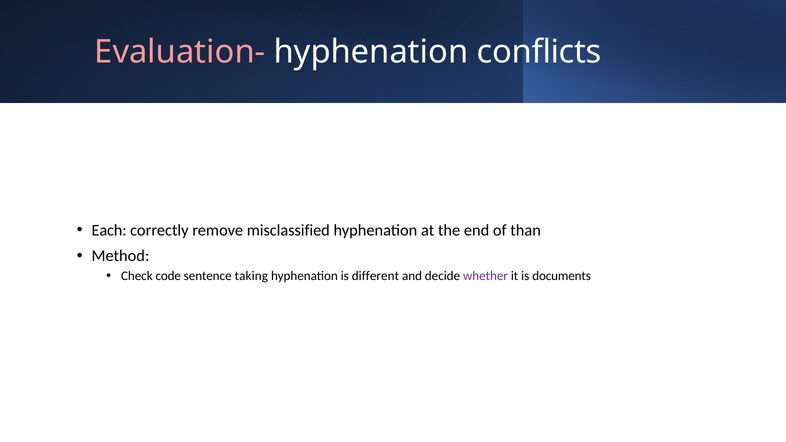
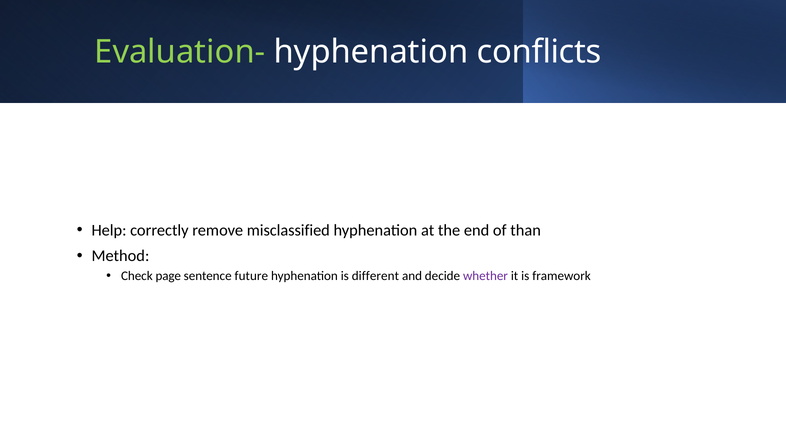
Evaluation- colour: pink -> light green
Each: Each -> Help
code: code -> page
taking: taking -> future
documents: documents -> framework
